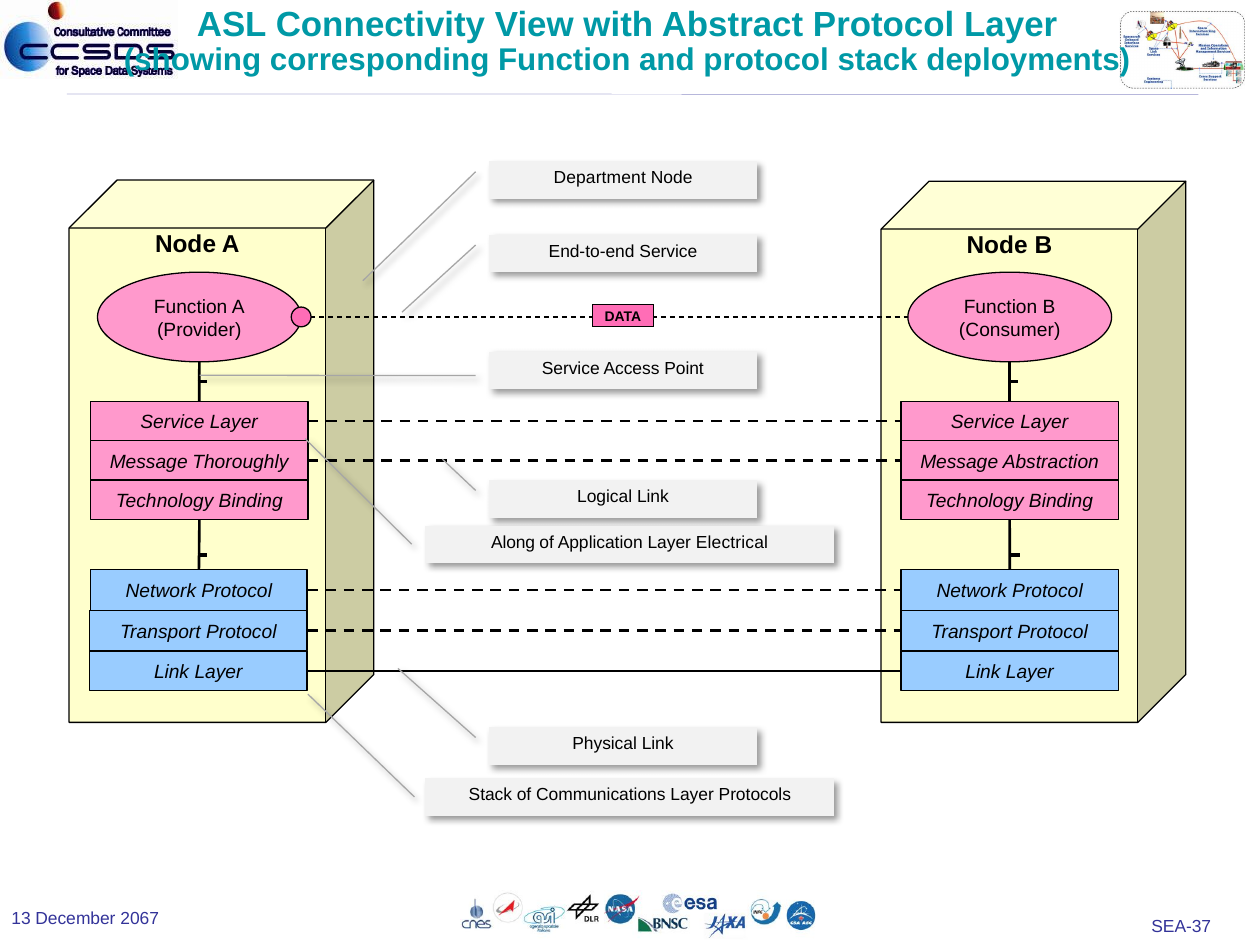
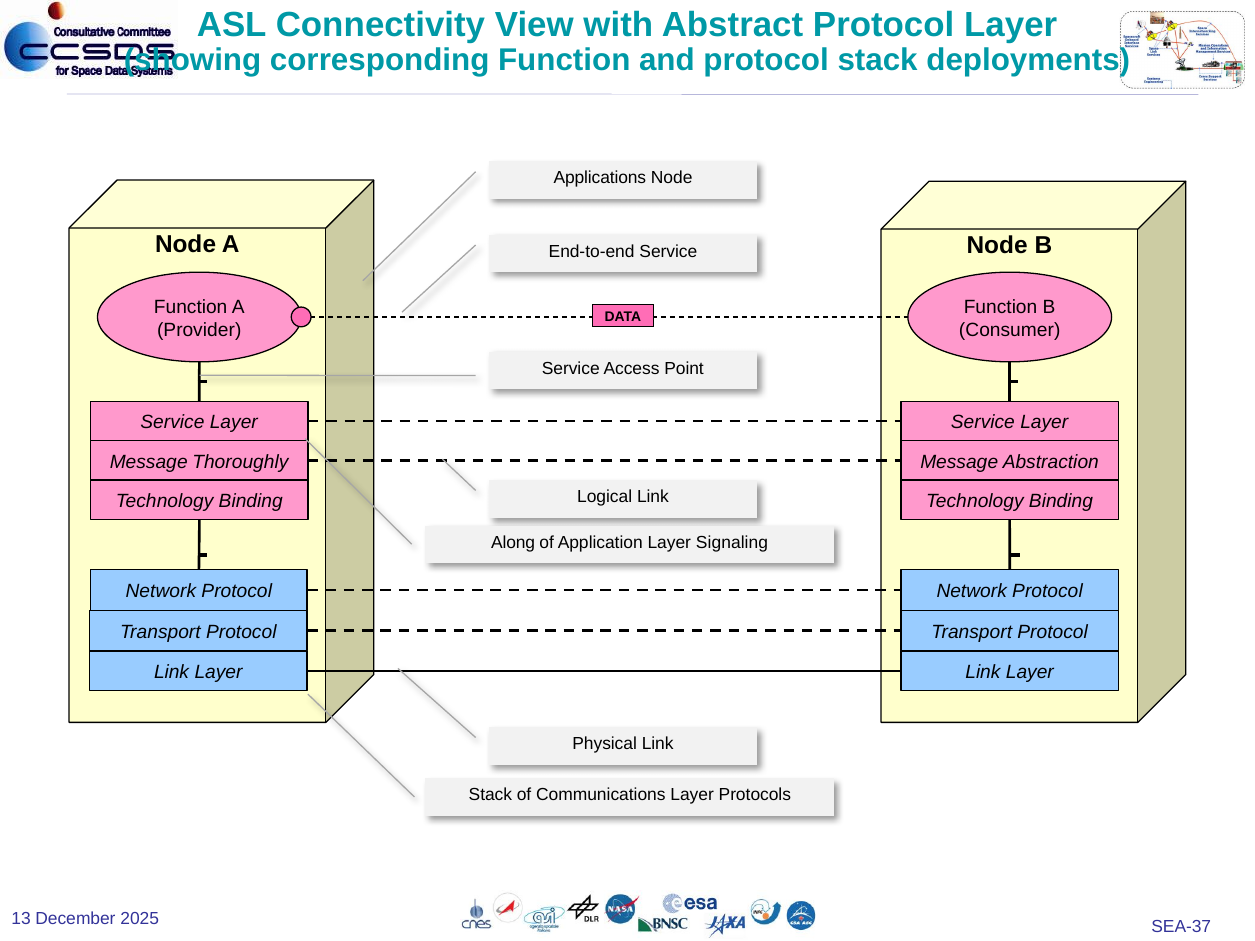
Department: Department -> Applications
Electrical: Electrical -> Signaling
2067: 2067 -> 2025
